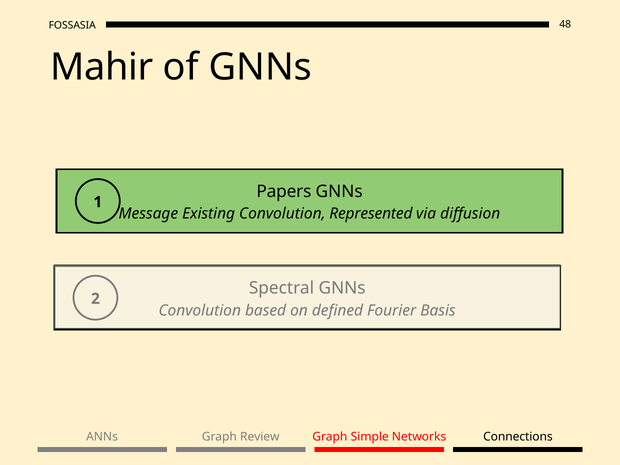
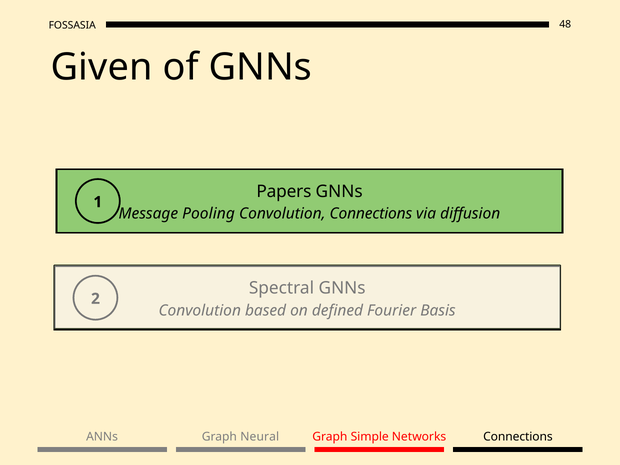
Mahir: Mahir -> Given
Existing: Existing -> Pooling
Convolution Represented: Represented -> Connections
Review: Review -> Neural
